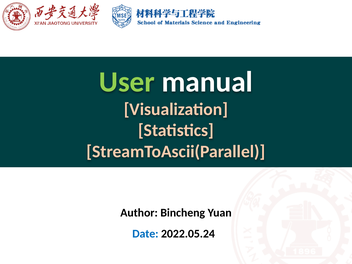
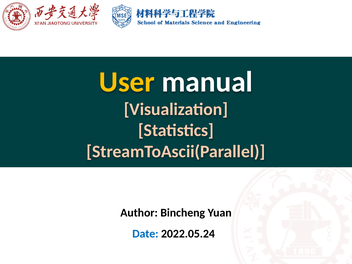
User colour: light green -> yellow
